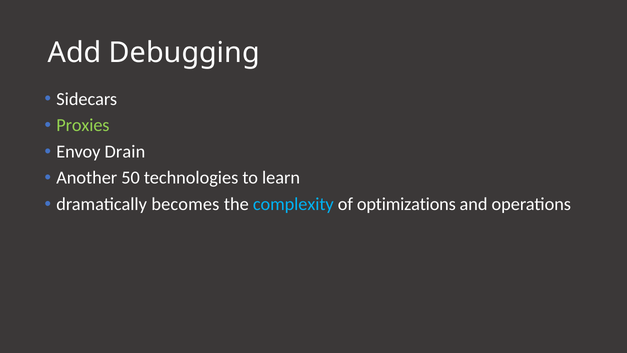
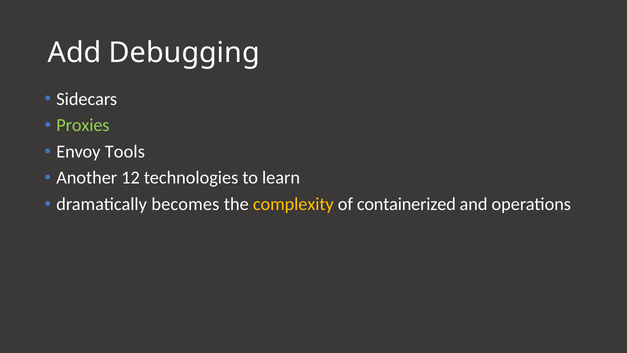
Drain: Drain -> Tools
50: 50 -> 12
complexity colour: light blue -> yellow
optimizations: optimizations -> containerized
